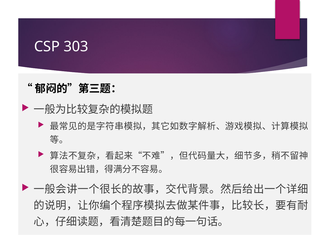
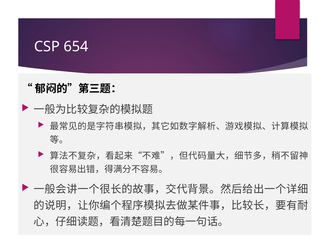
303: 303 -> 654
